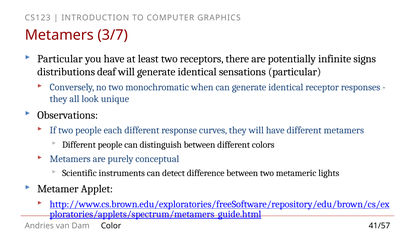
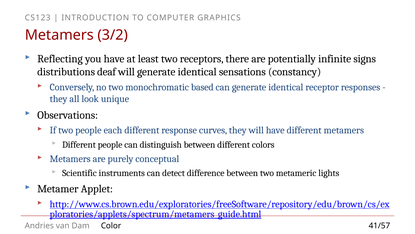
3/7: 3/7 -> 3/2
Particular at (60, 59): Particular -> Reflecting
sensations particular: particular -> constancy
when: when -> based
